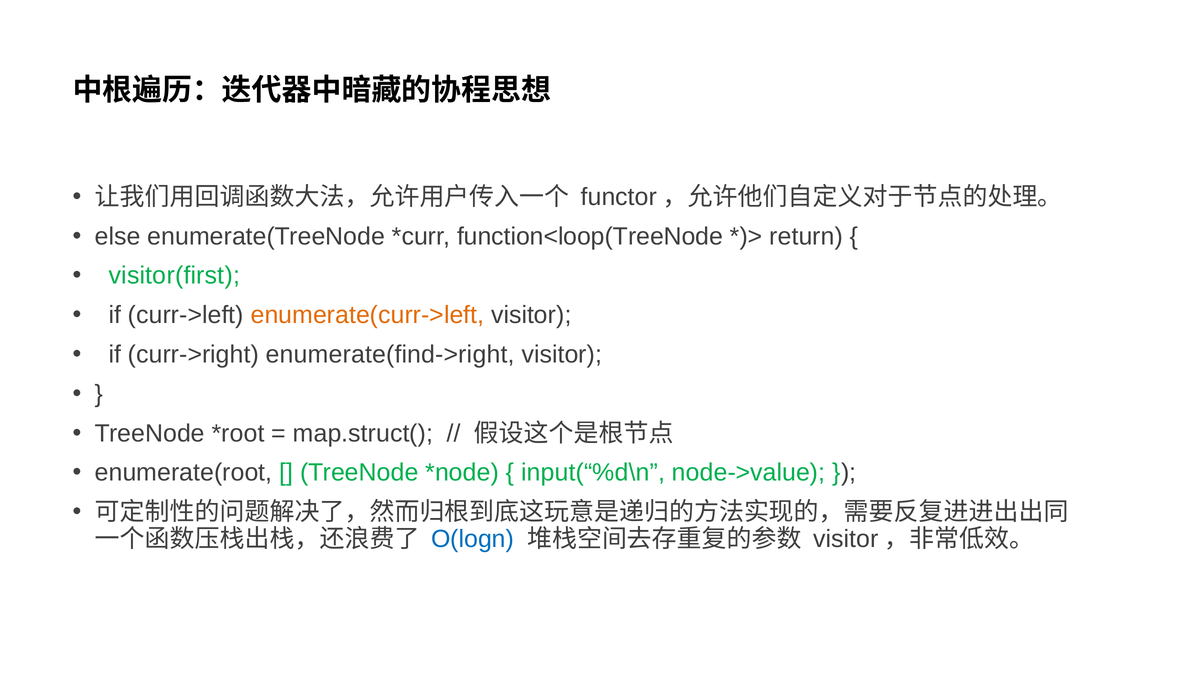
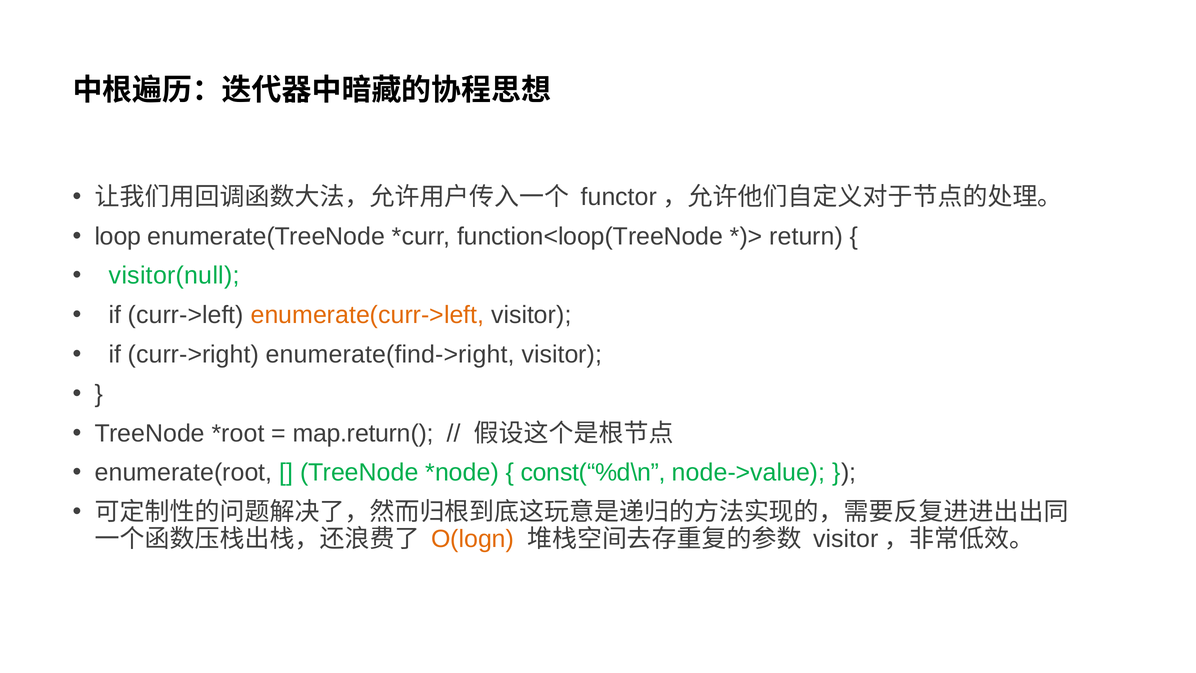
else: else -> loop
visitor(first: visitor(first -> visitor(null
map.struct(: map.struct( -> map.return(
input(“%d\n: input(“%d\n -> const(“%d\n
O(logn colour: blue -> orange
